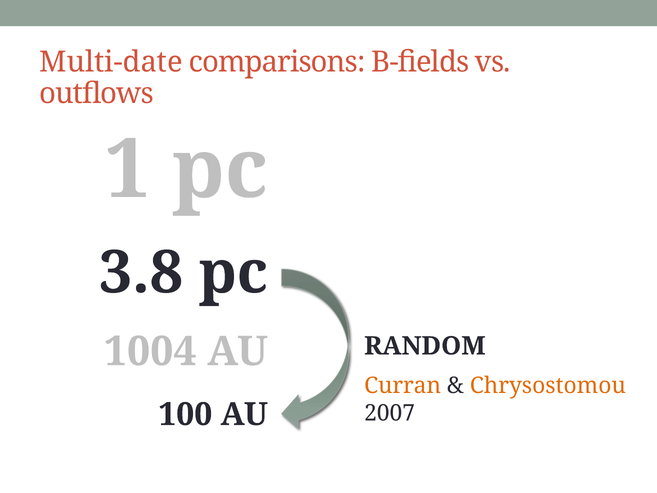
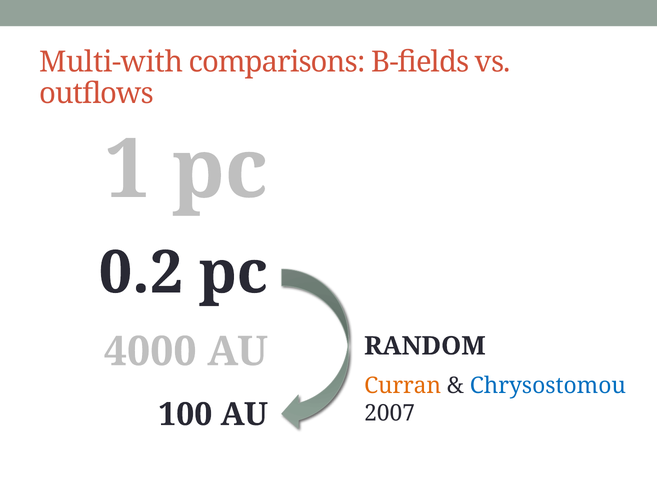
Multi-date: Multi-date -> Multi-with
3.8: 3.8 -> 0.2
1004: 1004 -> 4000
Chrysostomou colour: orange -> blue
